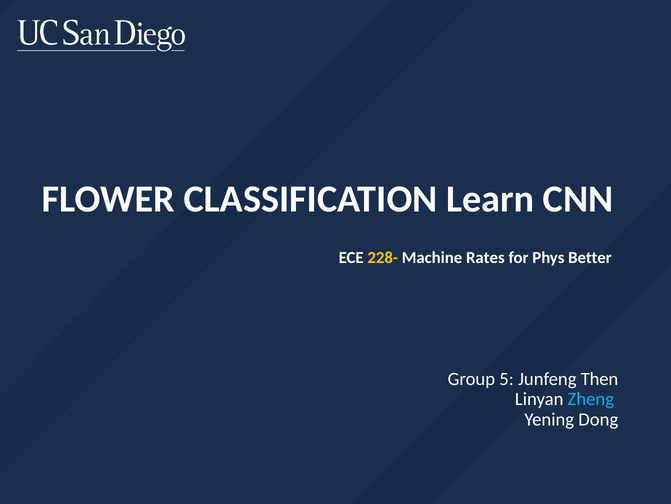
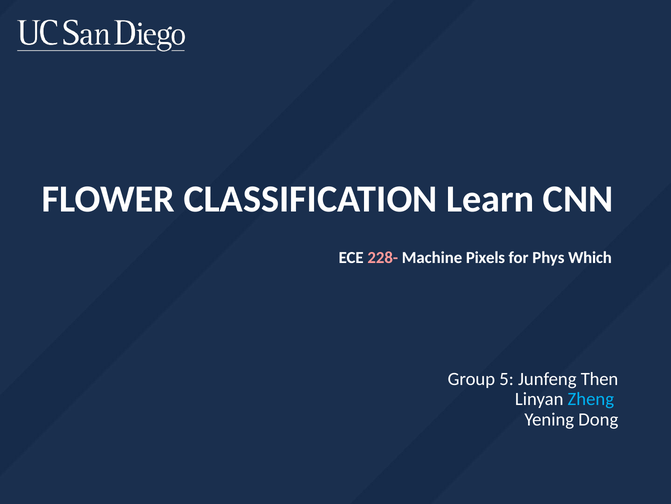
228- colour: yellow -> pink
Rates: Rates -> Pixels
Better: Better -> Which
